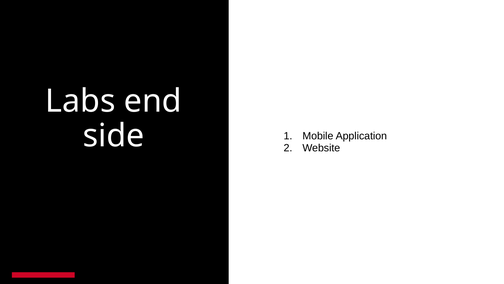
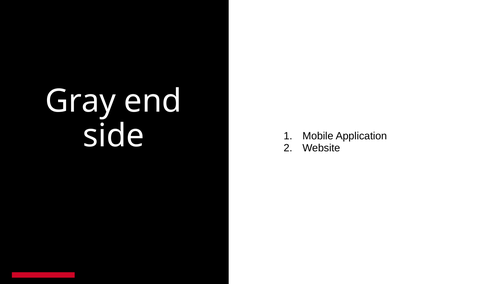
Labs: Labs -> Gray
